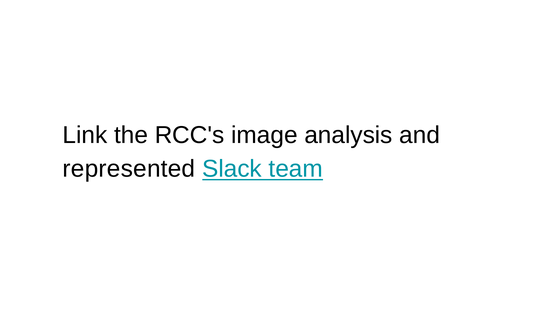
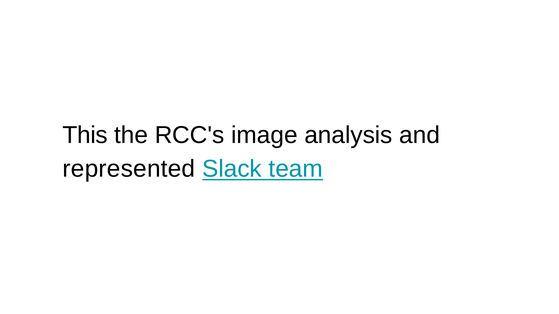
Link: Link -> This
